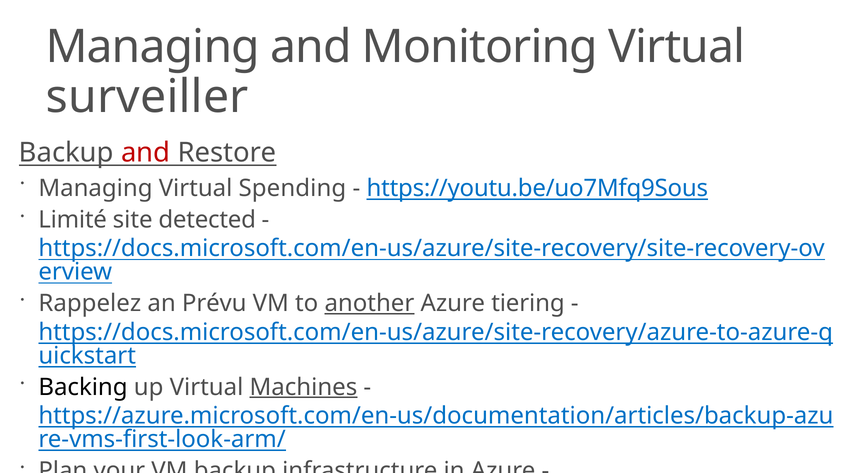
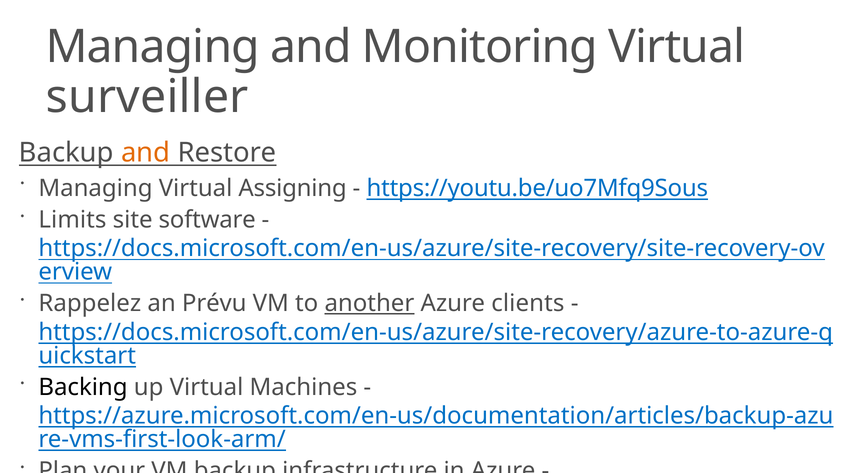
and at (146, 153) colour: red -> orange
Spending: Spending -> Assigning
Limité: Limité -> Limits
detected: detected -> software
tiering: tiering -> clients
Machines underline: present -> none
